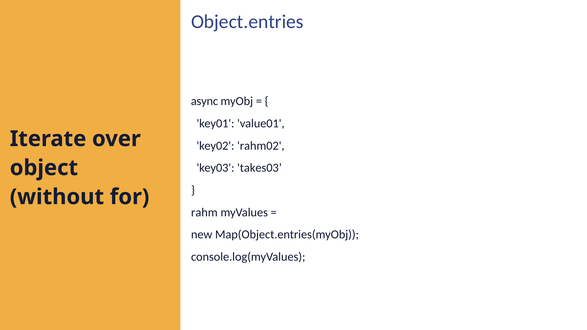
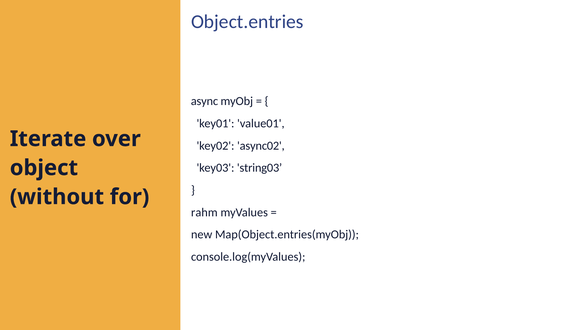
rahm02: rahm02 -> async02
takes03: takes03 -> string03
